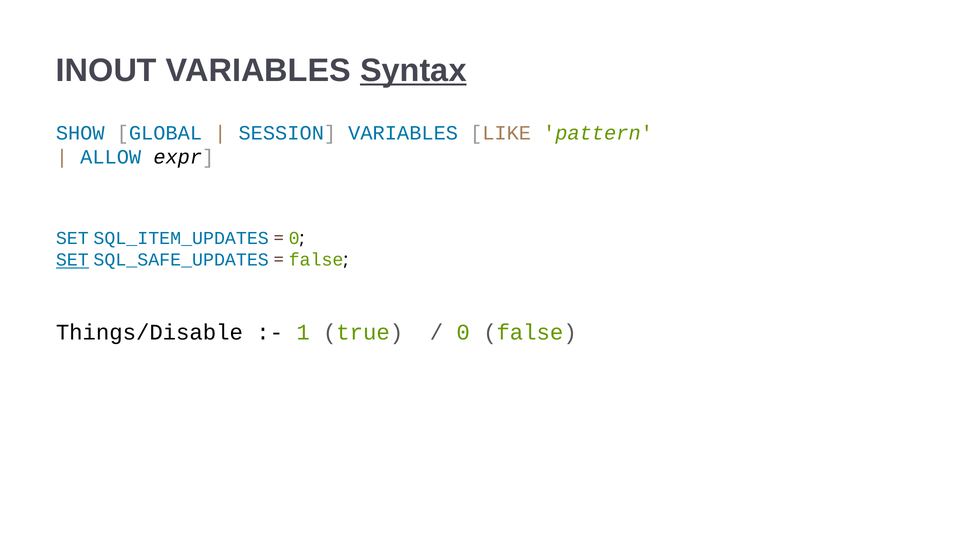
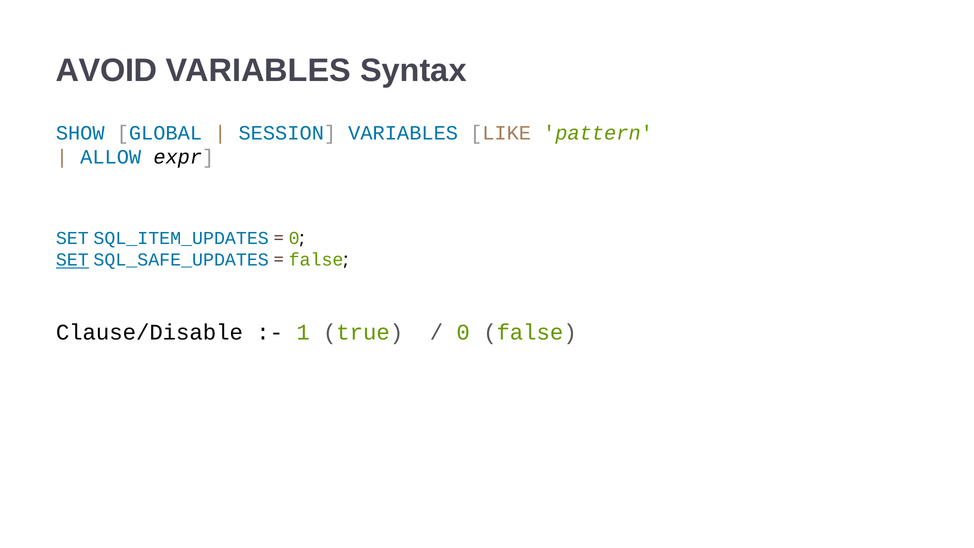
INOUT: INOUT -> AVOID
Syntax underline: present -> none
Things/Disable: Things/Disable -> Clause/Disable
